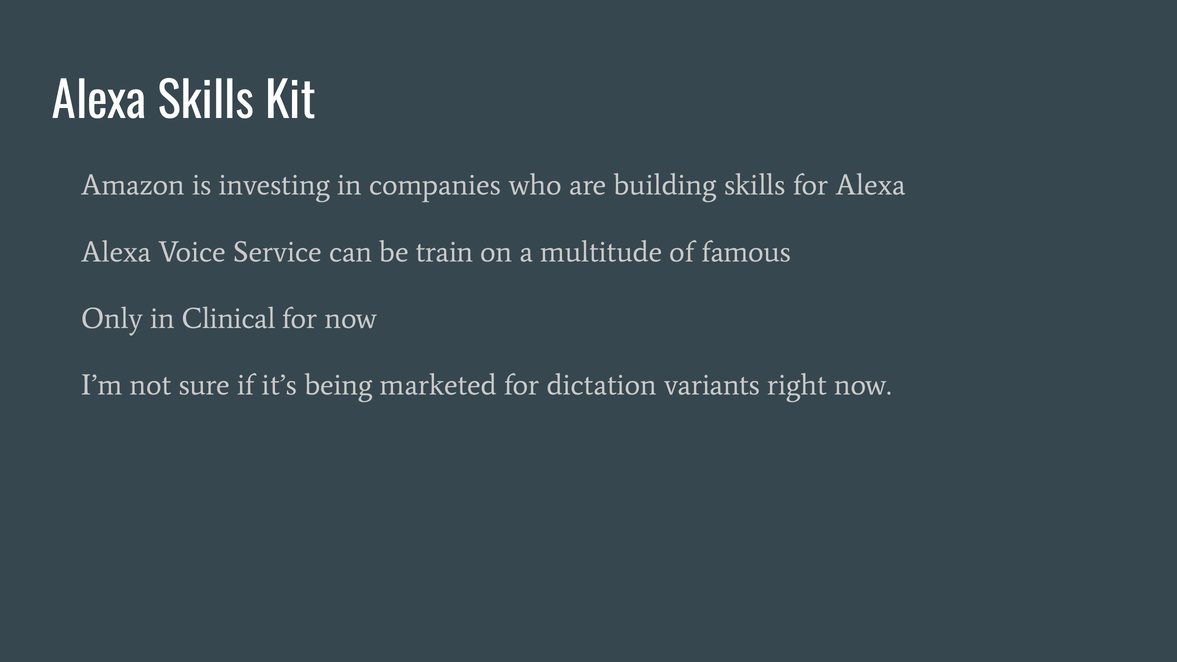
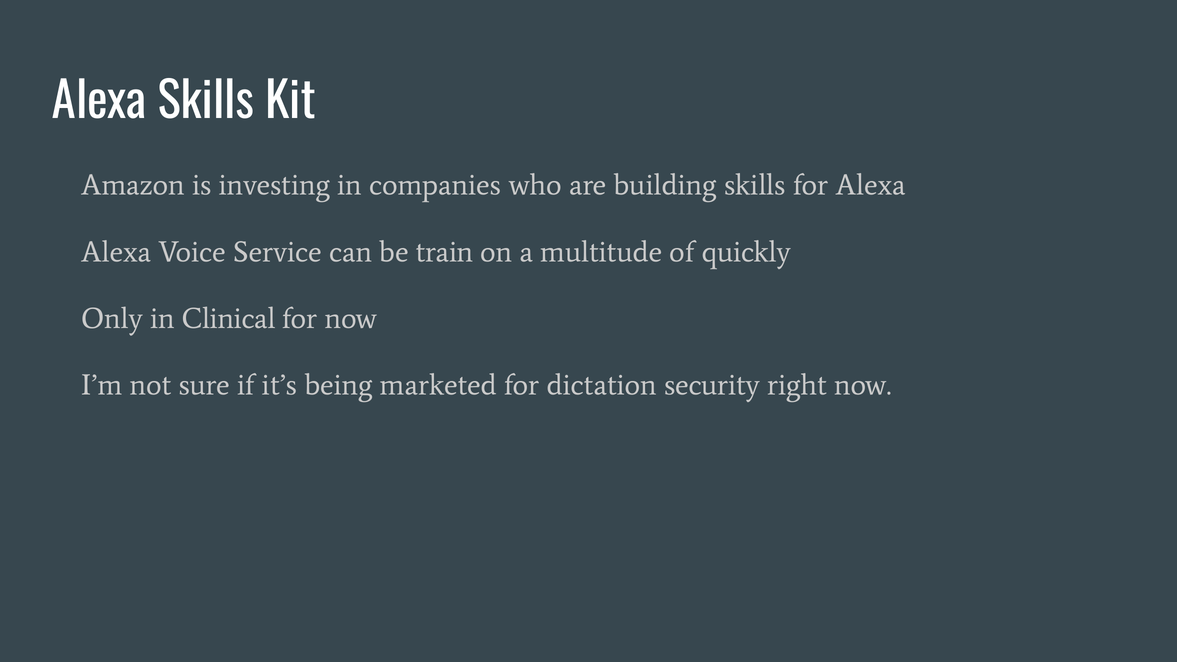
famous: famous -> quickly
variants: variants -> security
